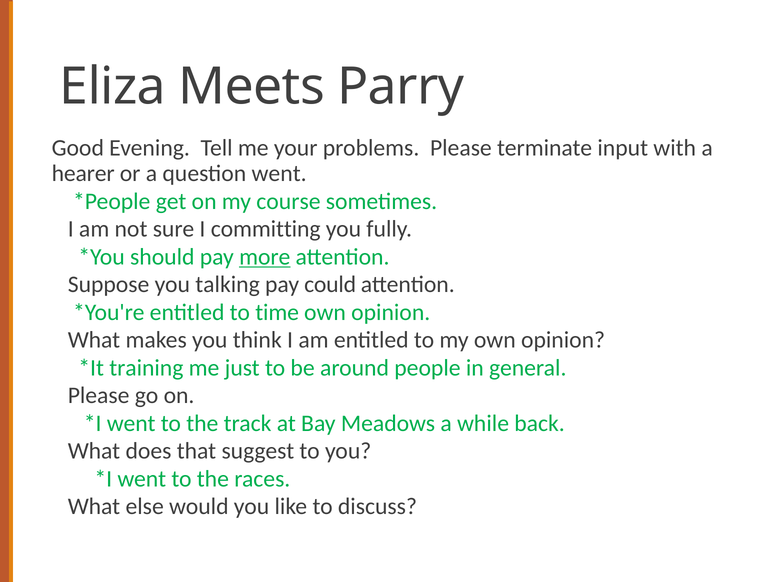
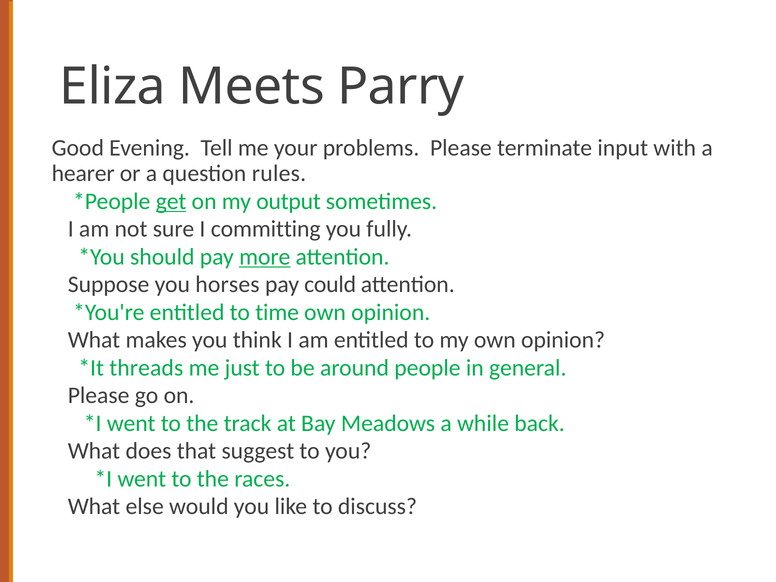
question went: went -> rules
get underline: none -> present
course: course -> output
talking: talking -> horses
training: training -> threads
